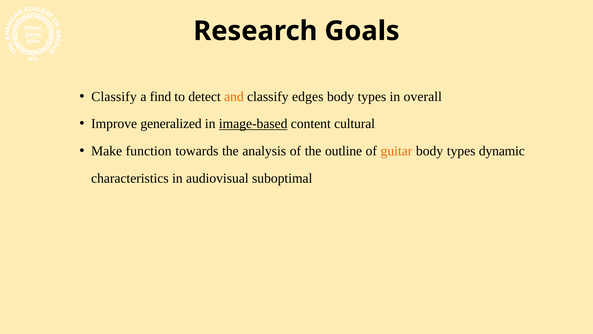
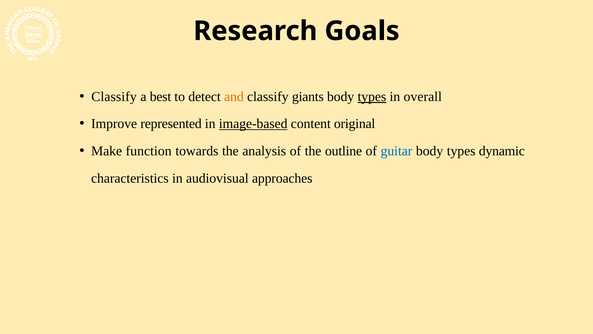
find: find -> best
edges: edges -> giants
types at (372, 96) underline: none -> present
generalized: generalized -> represented
cultural: cultural -> original
guitar colour: orange -> blue
suboptimal: suboptimal -> approaches
